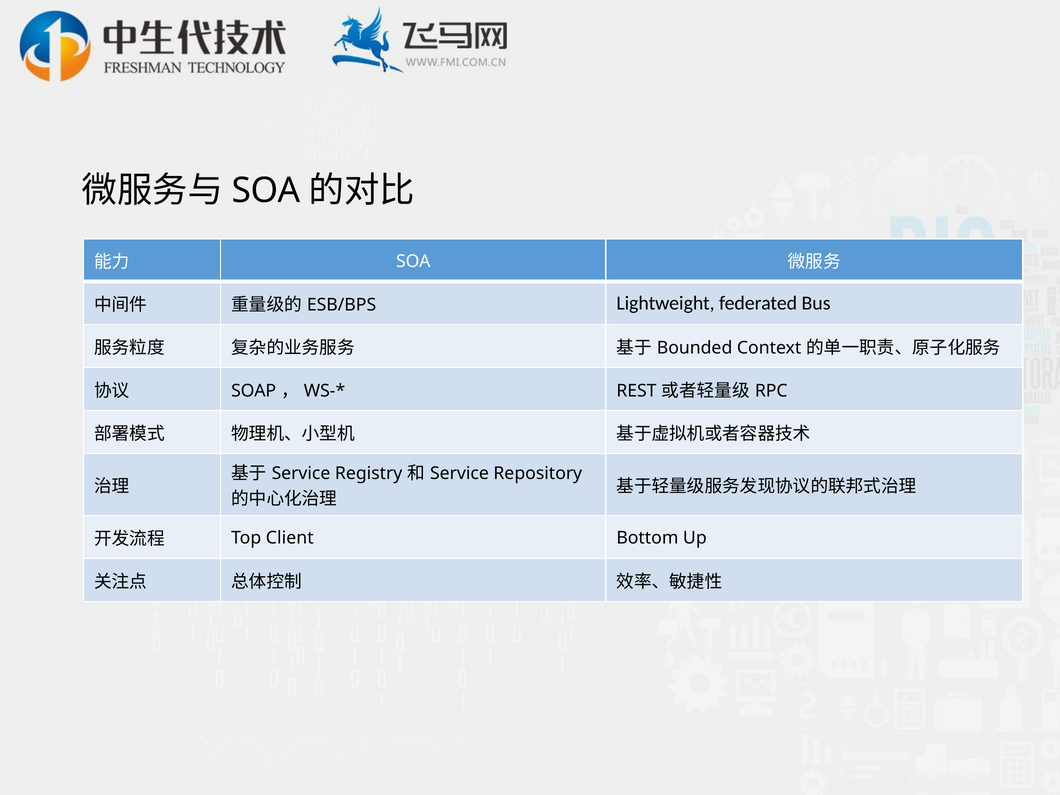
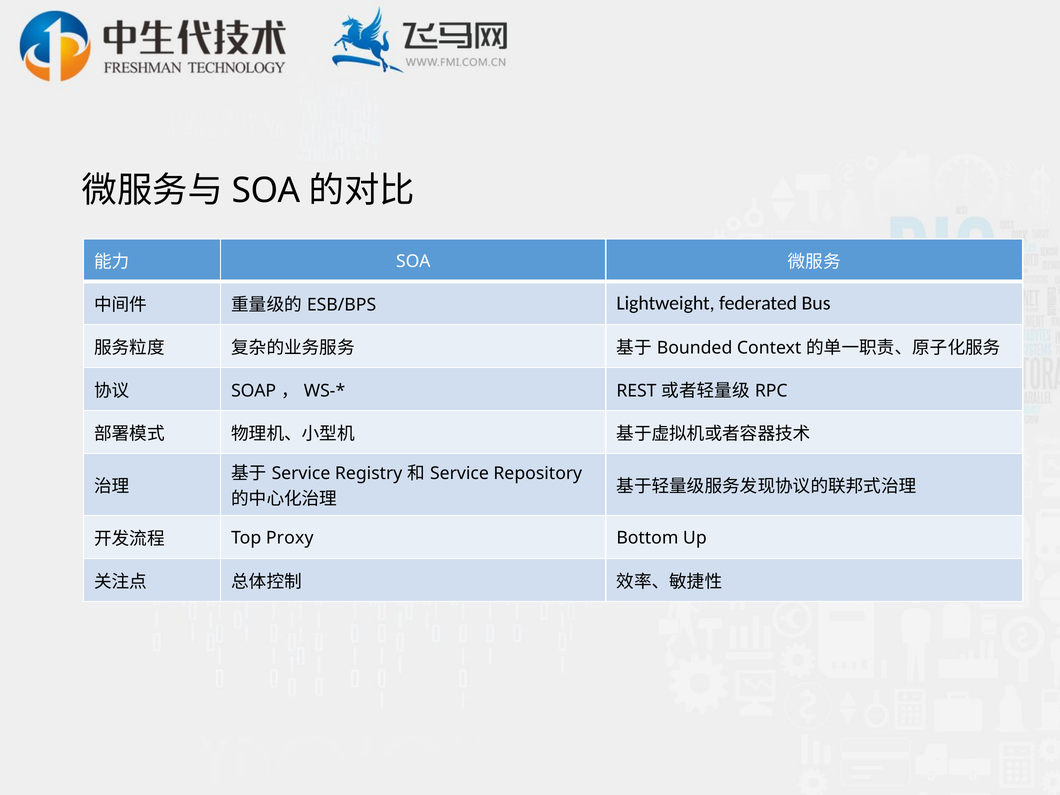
Client: Client -> Proxy
